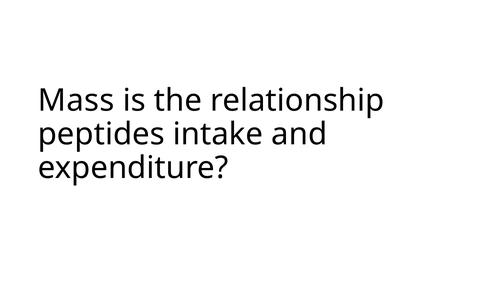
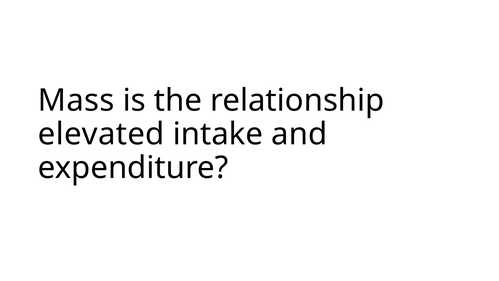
peptides: peptides -> elevated
